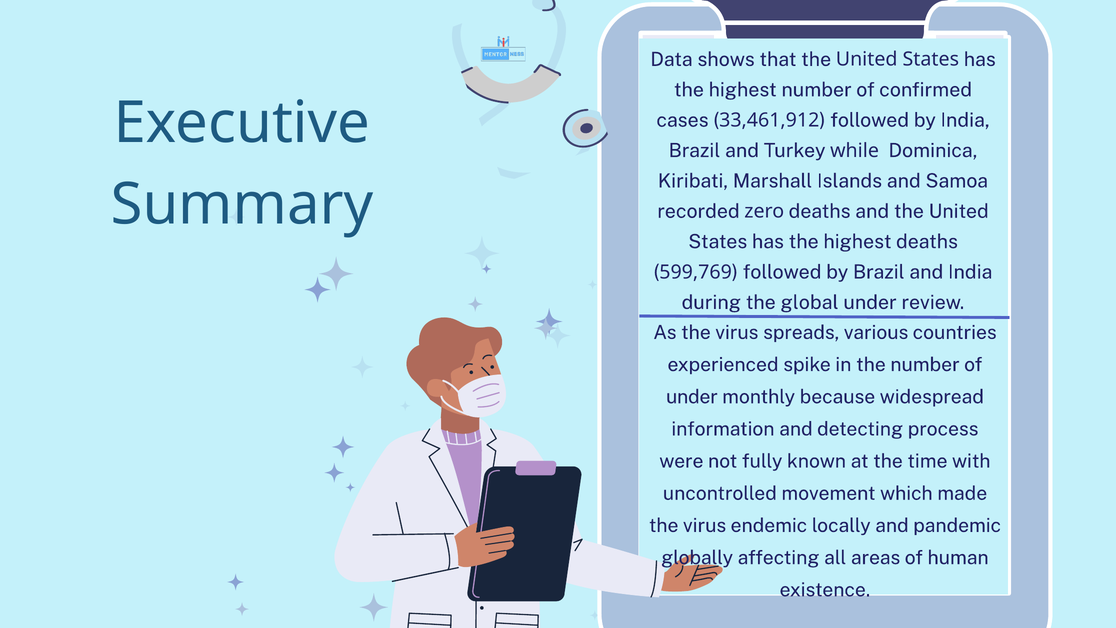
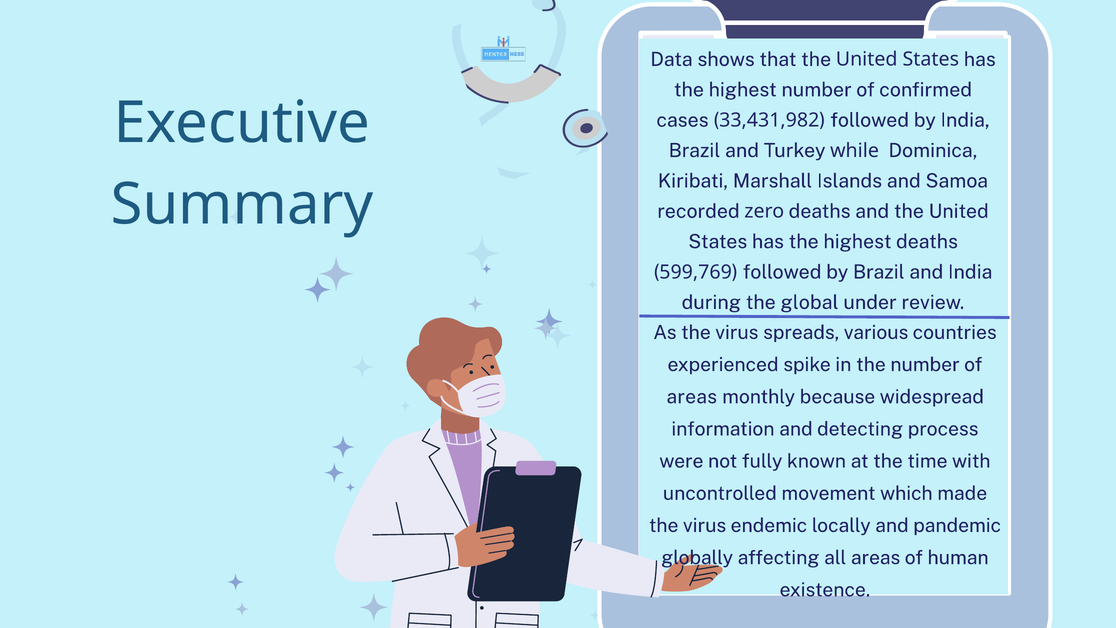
33,461,912: 33,461,912 -> 33,431,982
under at (692, 397): under -> areas
